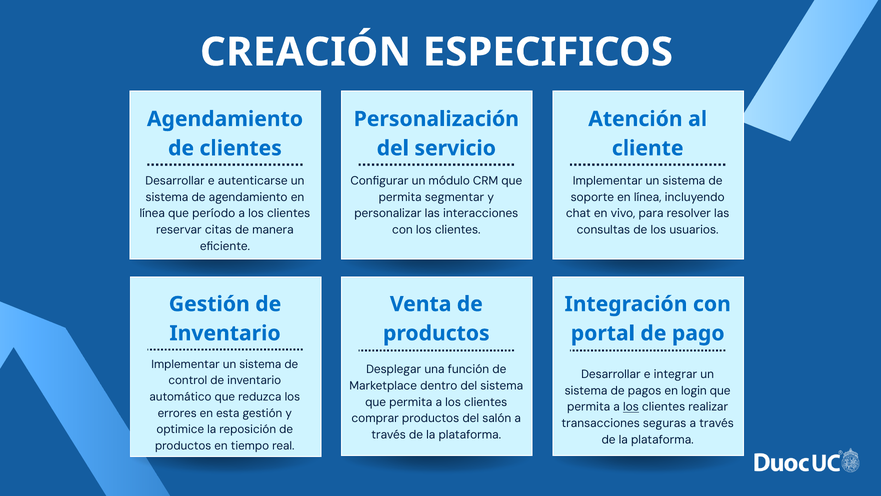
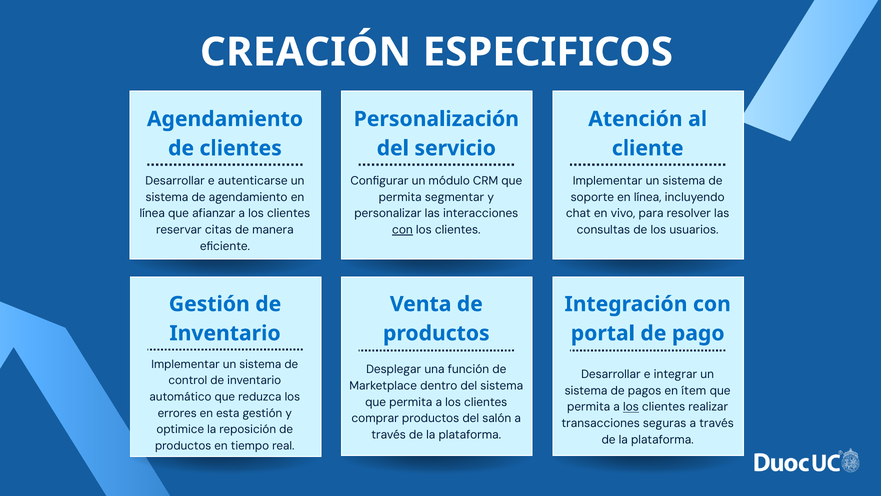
período: período -> afianzar
con at (402, 230) underline: none -> present
login: login -> ítem
